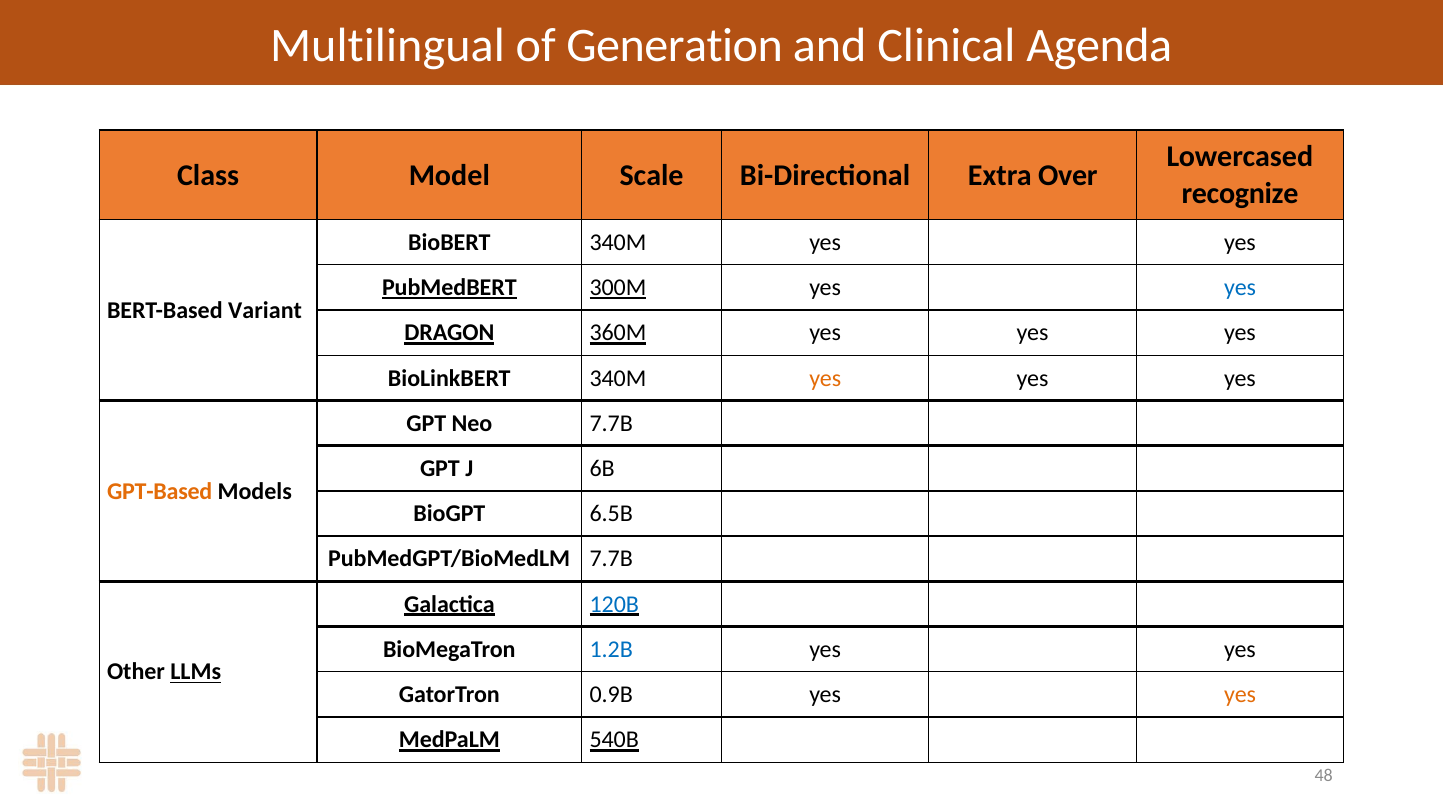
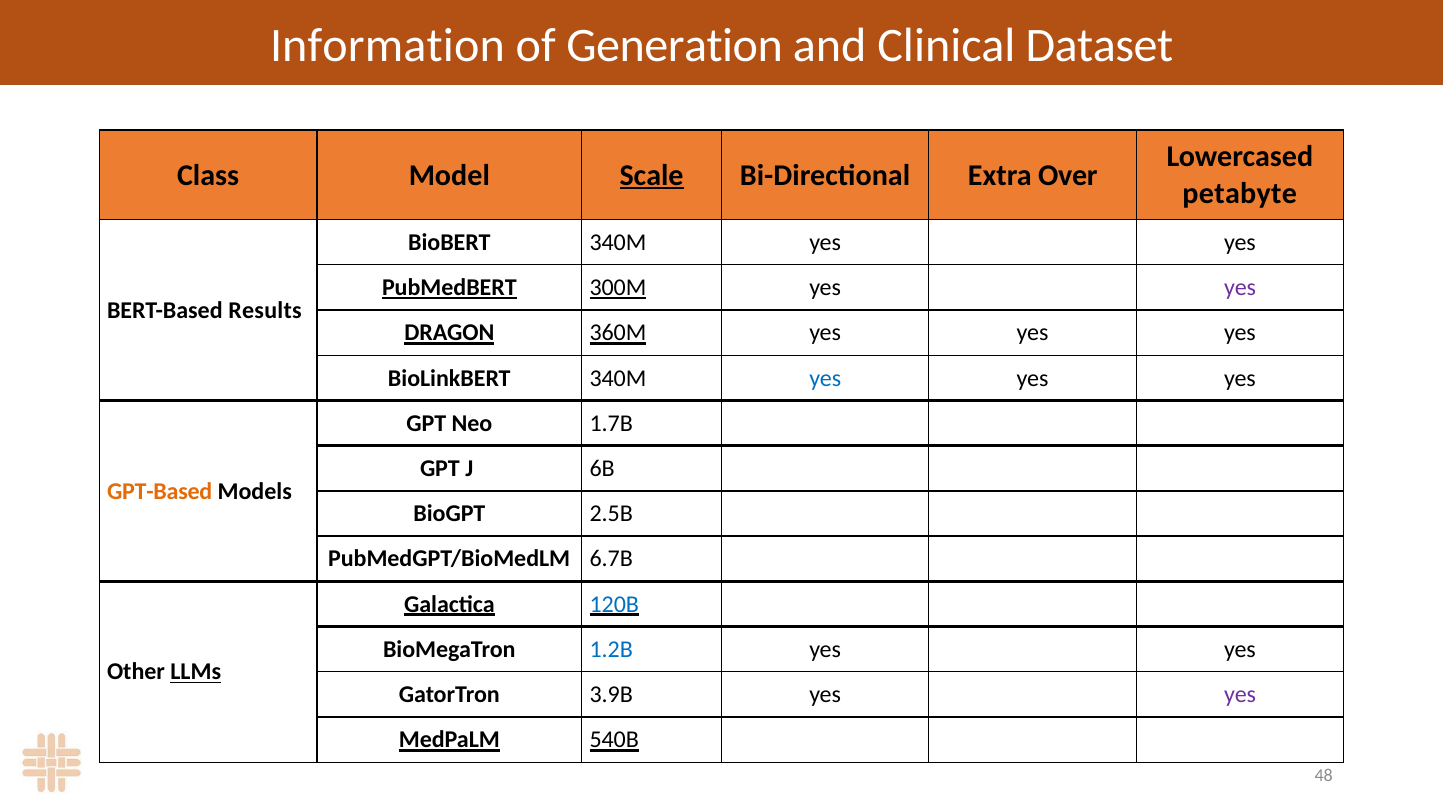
Multilingual: Multilingual -> Information
Agenda: Agenda -> Dataset
Scale underline: none -> present
recognize: recognize -> petabyte
yes at (1240, 288) colour: blue -> purple
Variant: Variant -> Results
yes at (825, 378) colour: orange -> blue
Neo 7.7B: 7.7B -> 1.7B
6.5B: 6.5B -> 2.5B
PubMedGPT/BioMedLM 7.7B: 7.7B -> 6.7B
0.9B: 0.9B -> 3.9B
yes at (1240, 694) colour: orange -> purple
